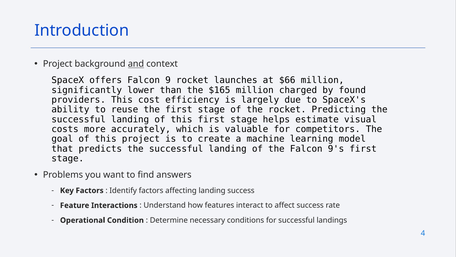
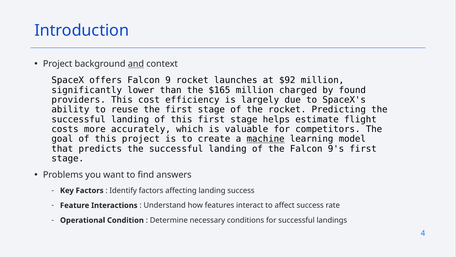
$66: $66 -> $92
visual: visual -> flight
machine underline: none -> present
